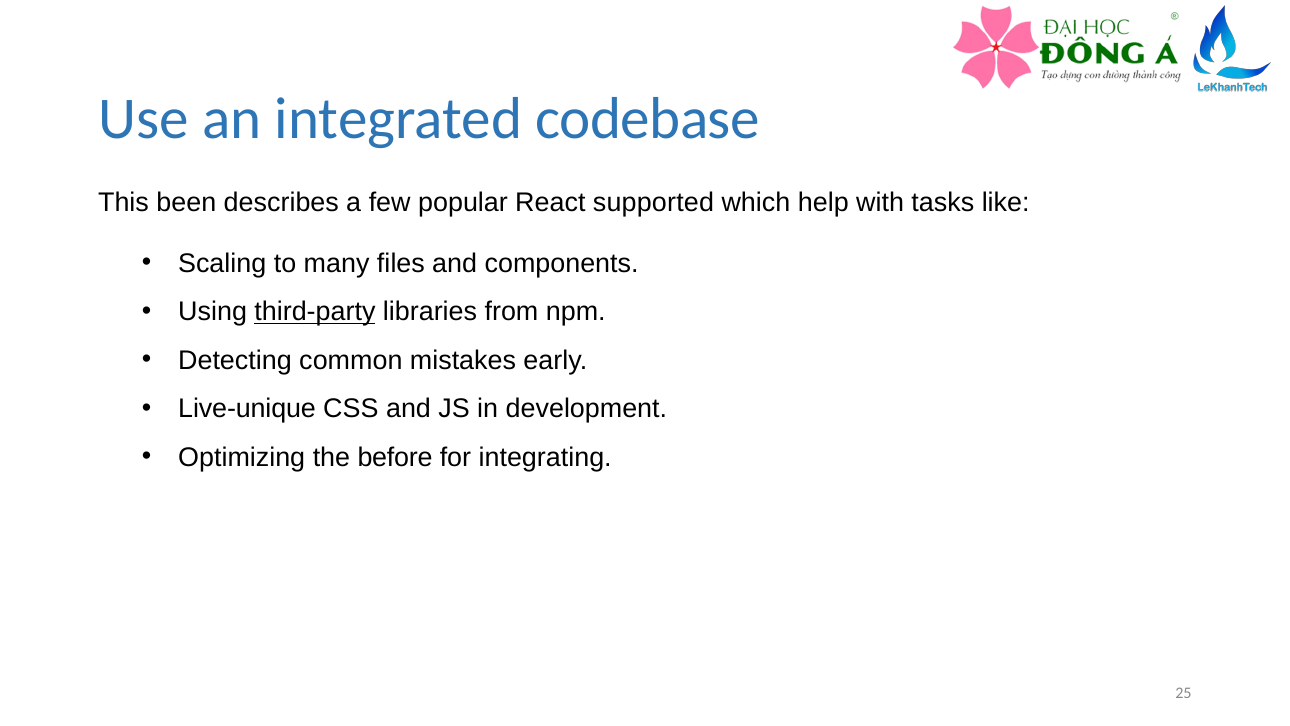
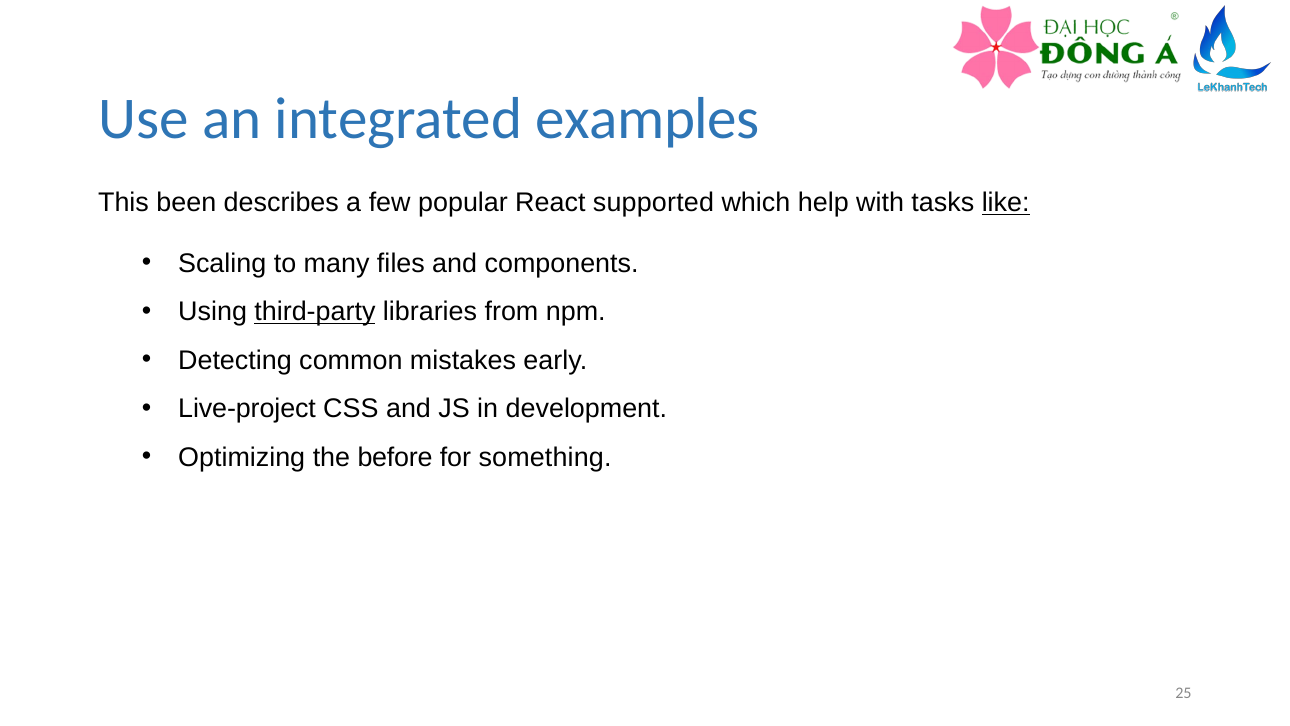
codebase: codebase -> examples
like underline: none -> present
Live-unique: Live-unique -> Live-project
integrating: integrating -> something
